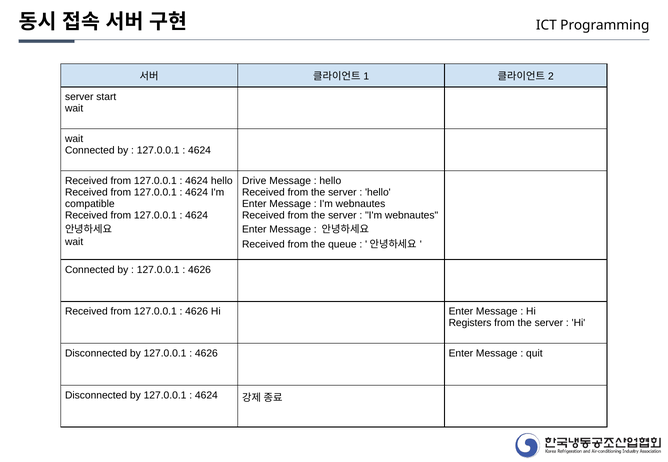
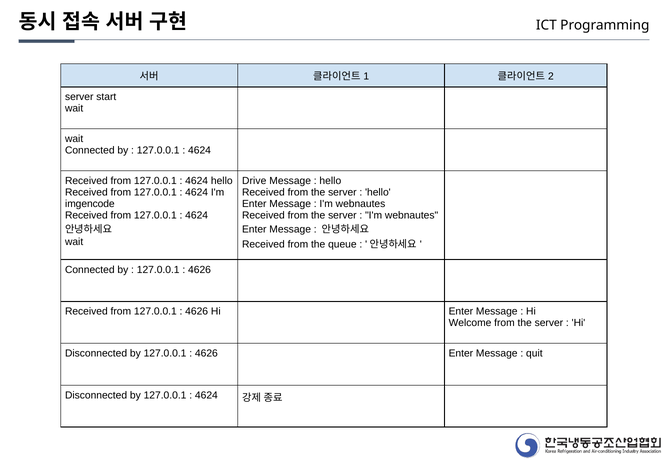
compatible: compatible -> imgencode
Registers: Registers -> Welcome
